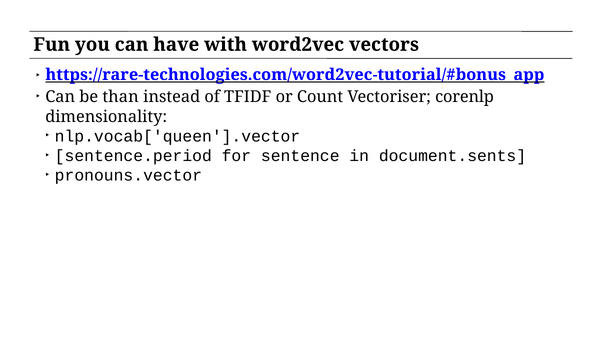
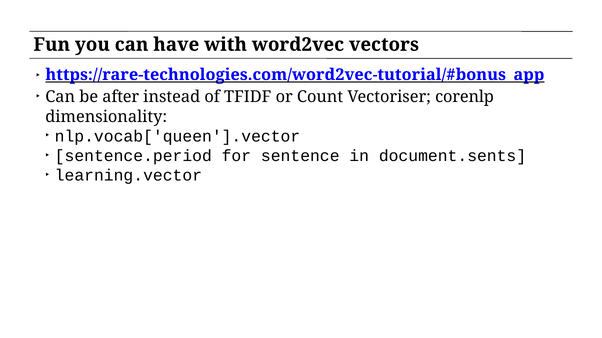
than: than -> after
pronouns.vector: pronouns.vector -> learning.vector
